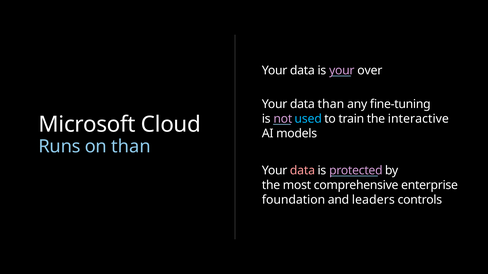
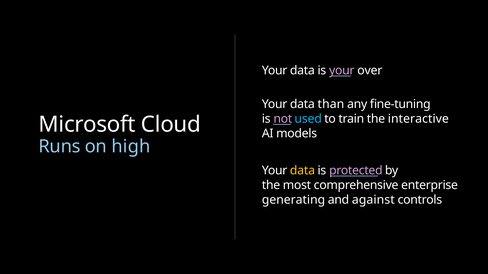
on than: than -> high
data at (302, 171) colour: pink -> yellow
foundation: foundation -> generating
leaders: leaders -> against
